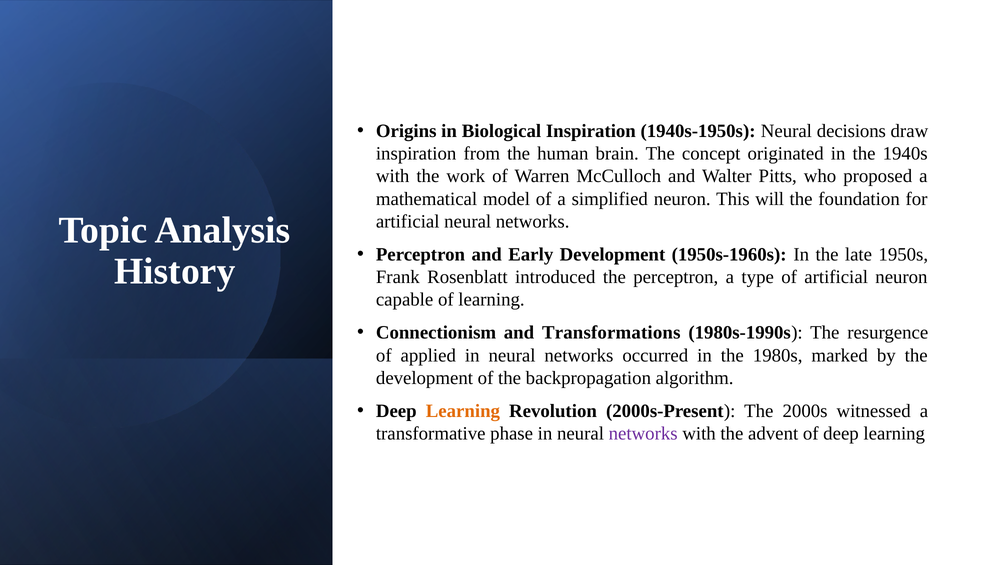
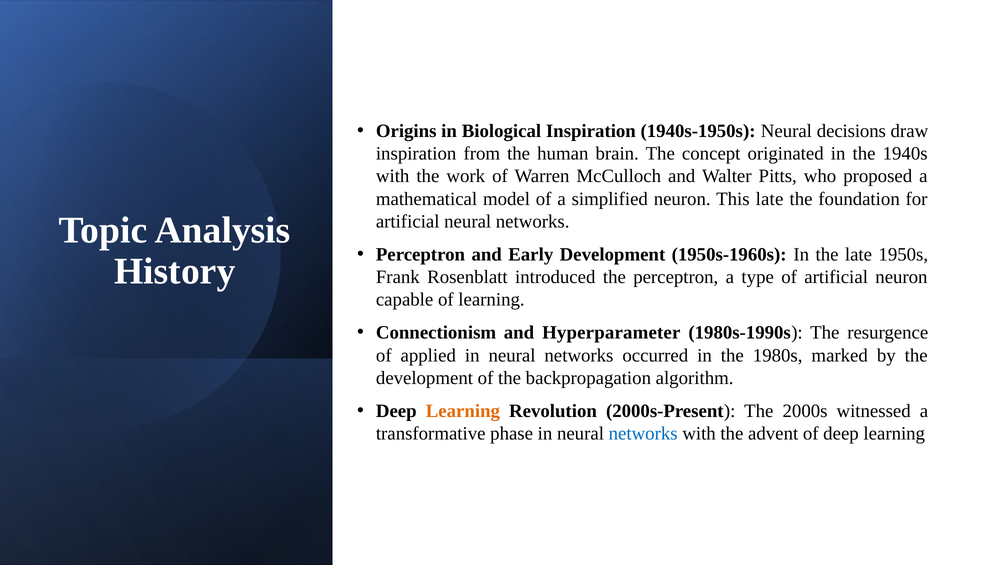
This will: will -> late
Transformations: Transformations -> Hyperparameter
networks at (643, 433) colour: purple -> blue
